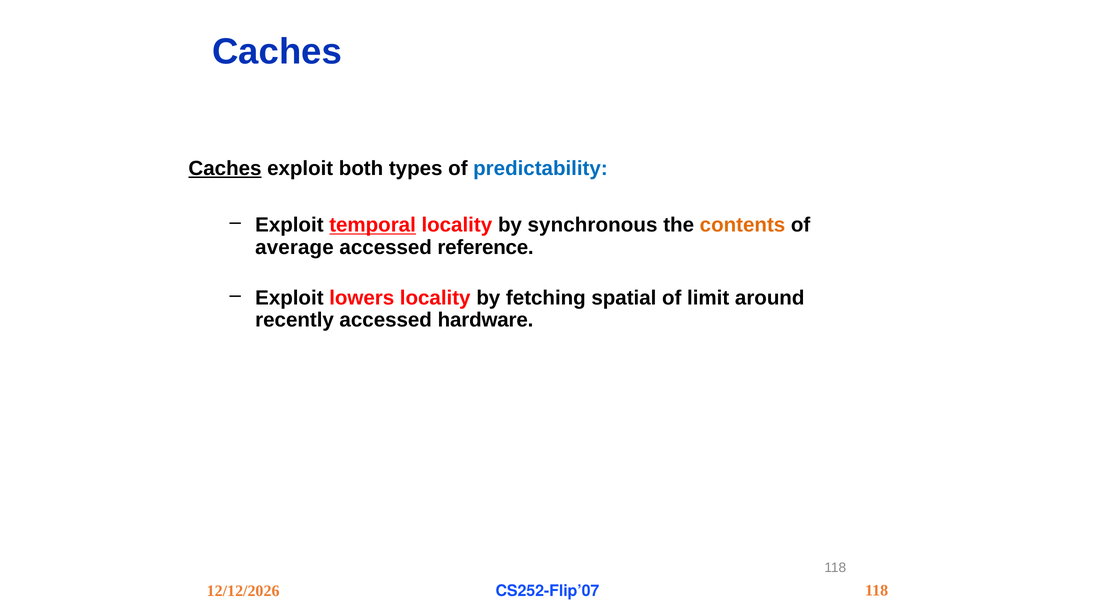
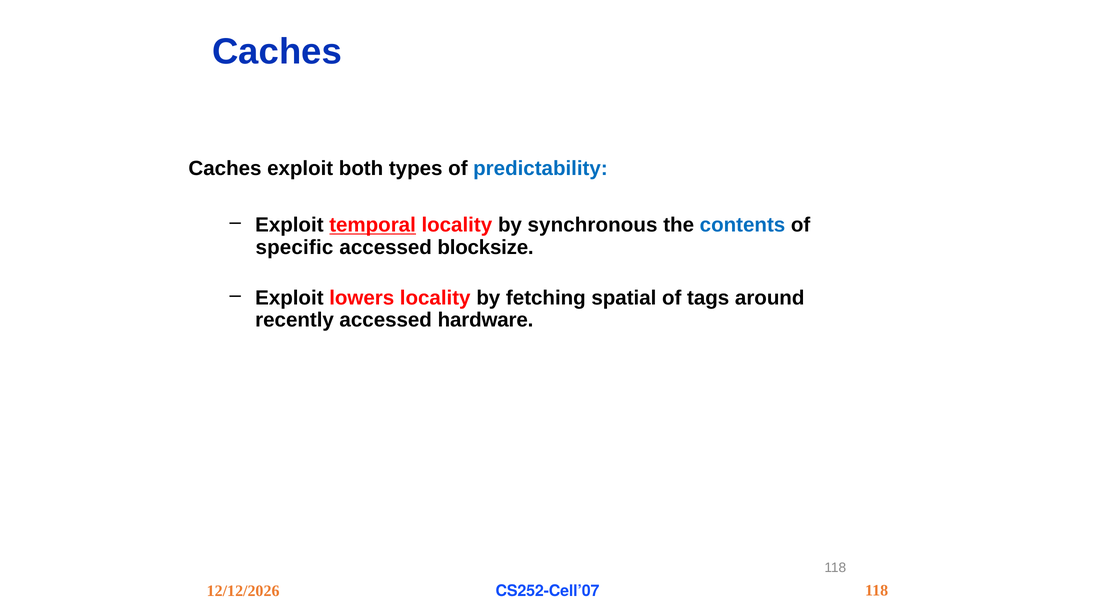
Caches at (225, 168) underline: present -> none
contents colour: orange -> blue
average: average -> specific
reference: reference -> blocksize
limit: limit -> tags
CS252-Flip’07: CS252-Flip’07 -> CS252-Cell’07
